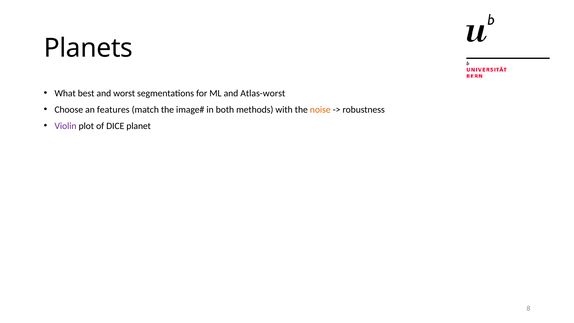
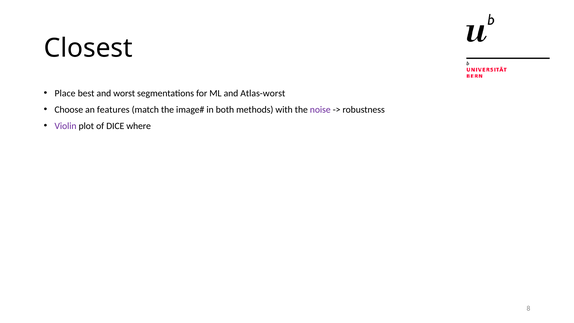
Planets: Planets -> Closest
What: What -> Place
noise colour: orange -> purple
planet: planet -> where
